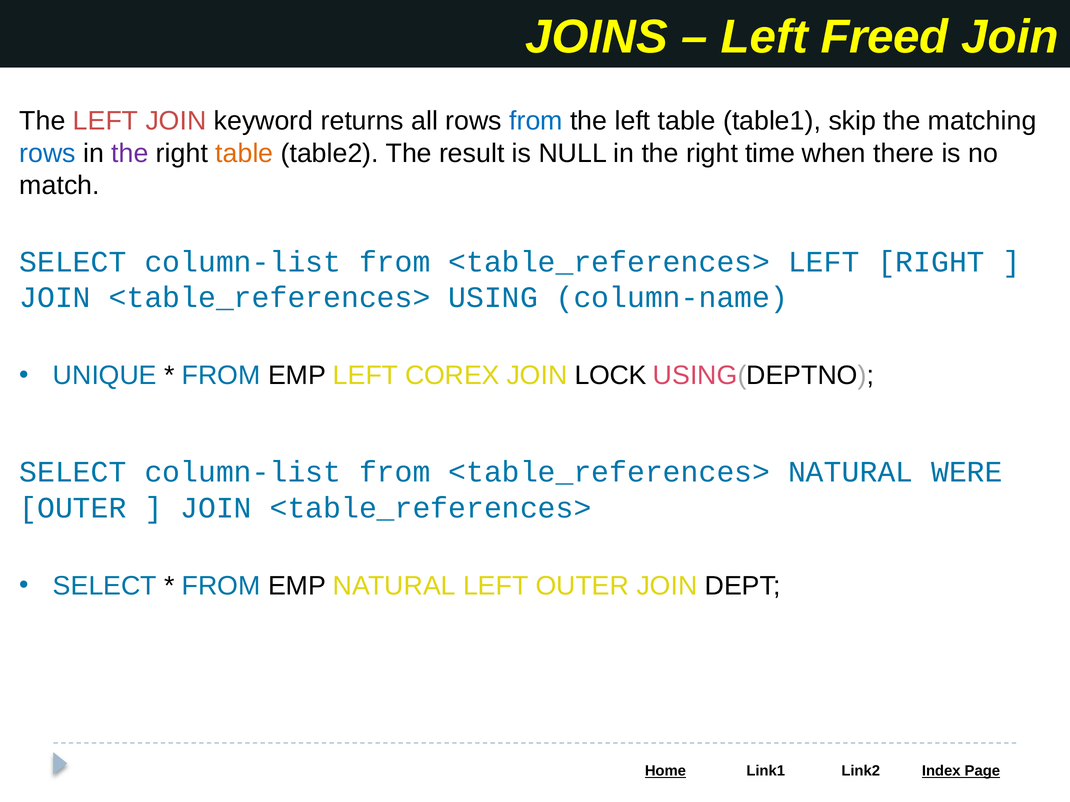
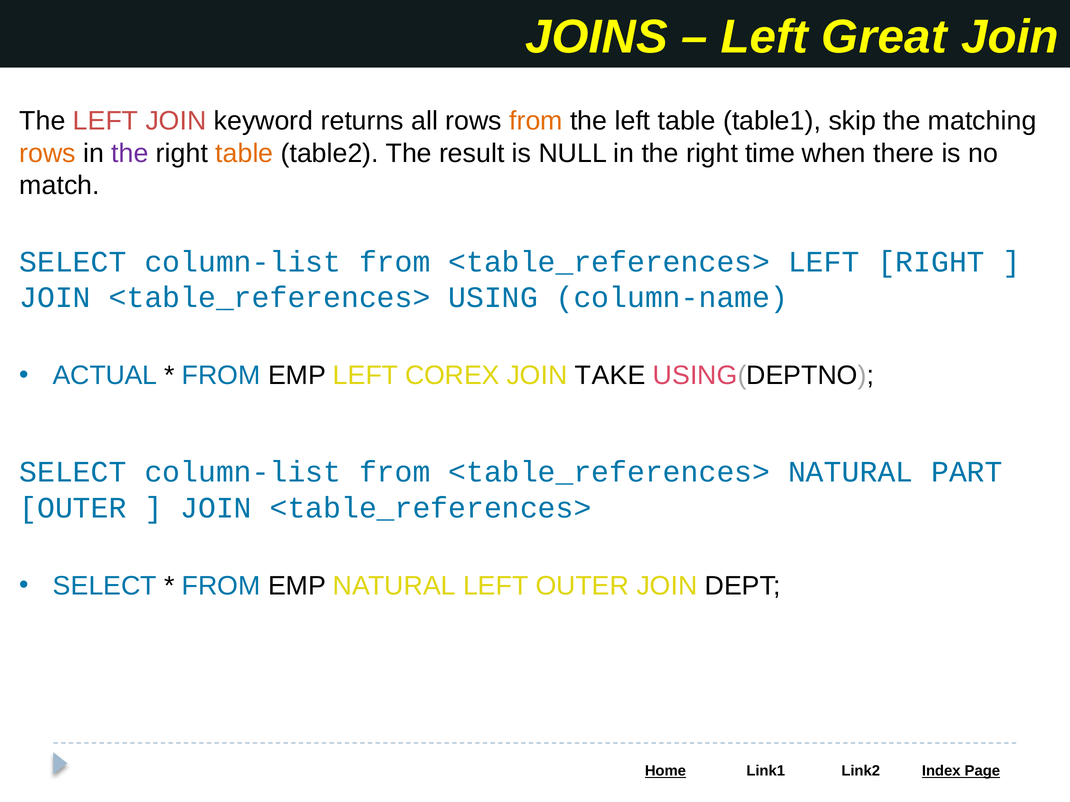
Freed: Freed -> Great
from at (536, 121) colour: blue -> orange
rows at (48, 153) colour: blue -> orange
UNIQUE: UNIQUE -> ACTUAL
LOCK: LOCK -> TAKE
WERE: WERE -> PART
